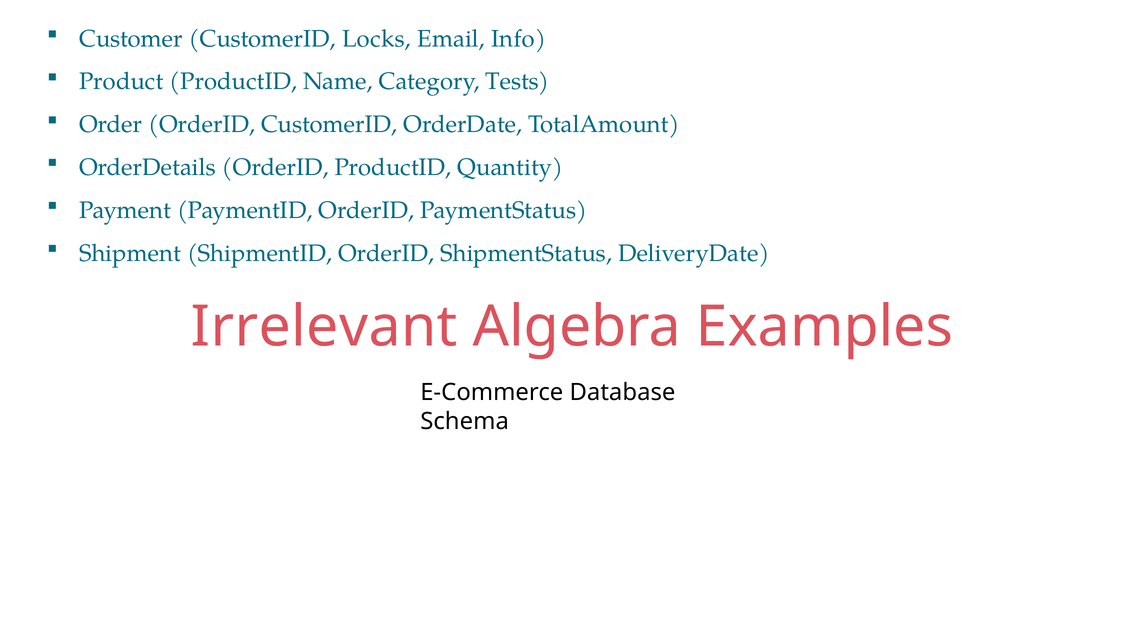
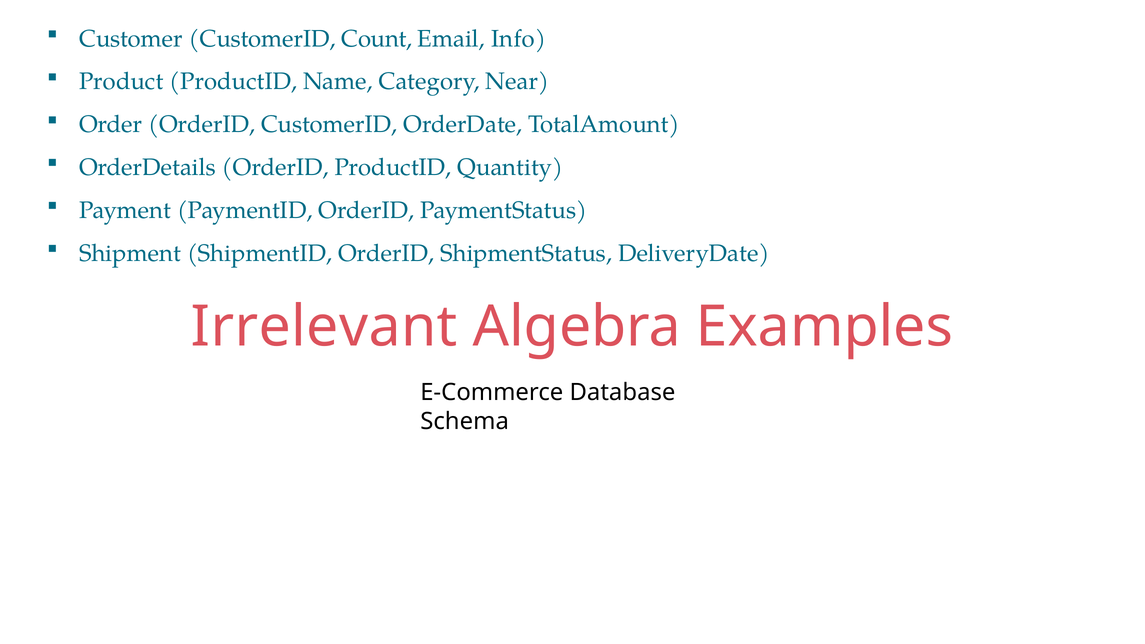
Locks: Locks -> Count
Tests: Tests -> Near
